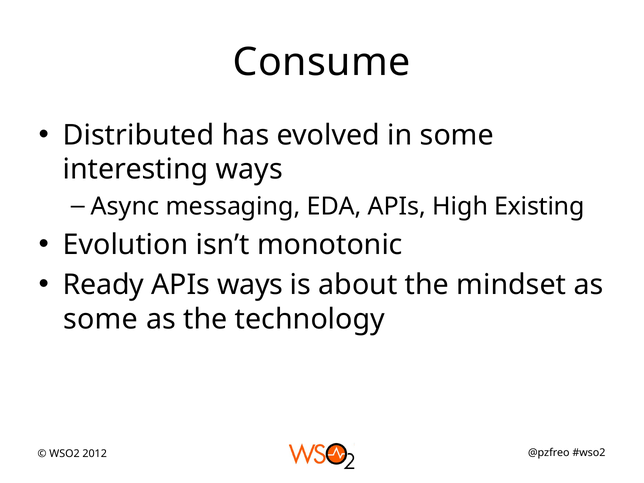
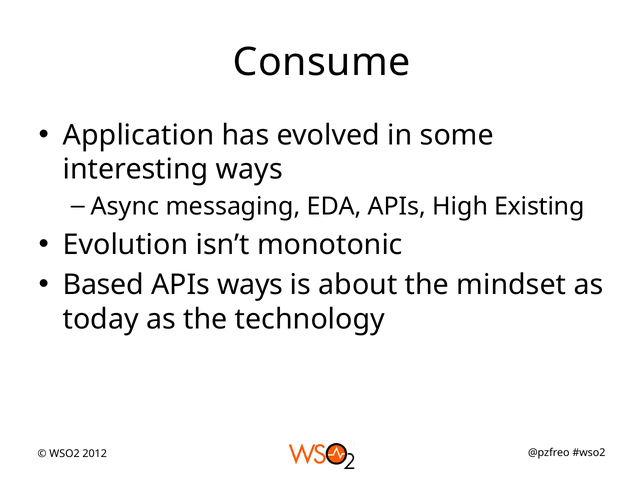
Distributed: Distributed -> Application
Ready: Ready -> Based
some at (101, 319): some -> today
